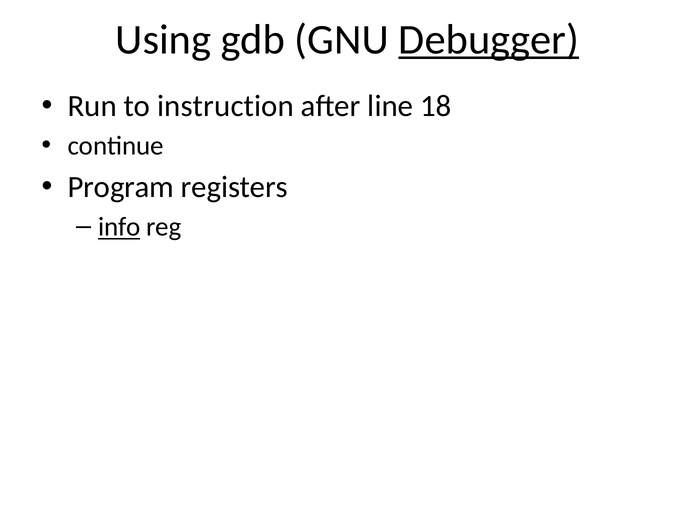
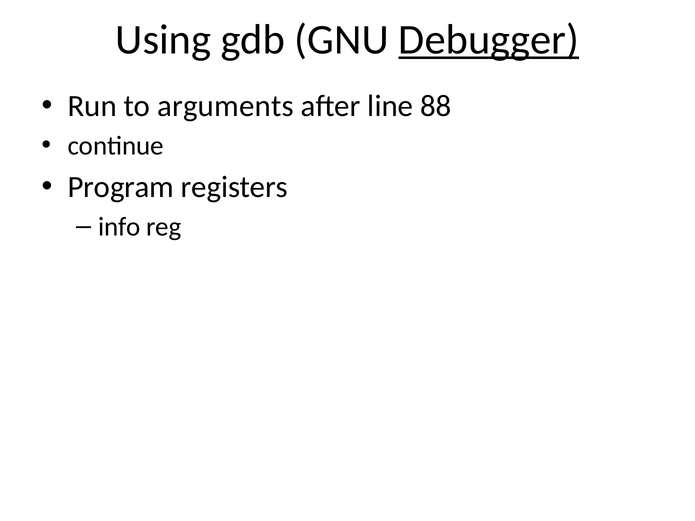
instruction: instruction -> arguments
18: 18 -> 88
info underline: present -> none
